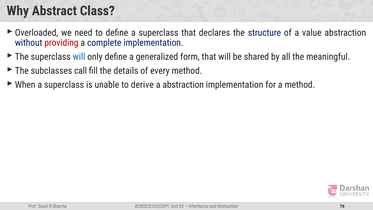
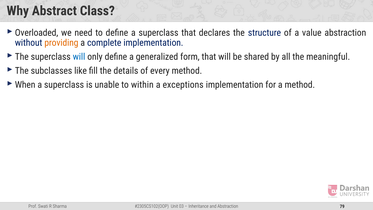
providing colour: red -> orange
call: call -> like
derive: derive -> within
a abstraction: abstraction -> exceptions
